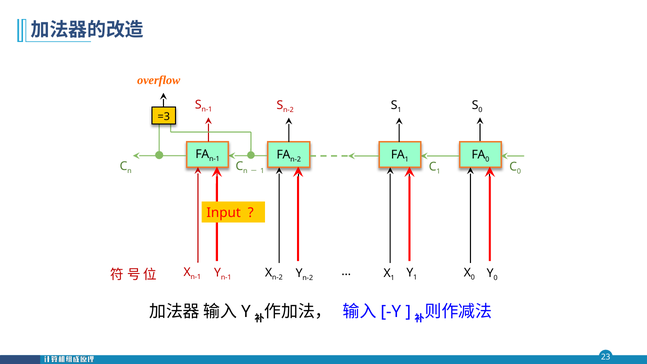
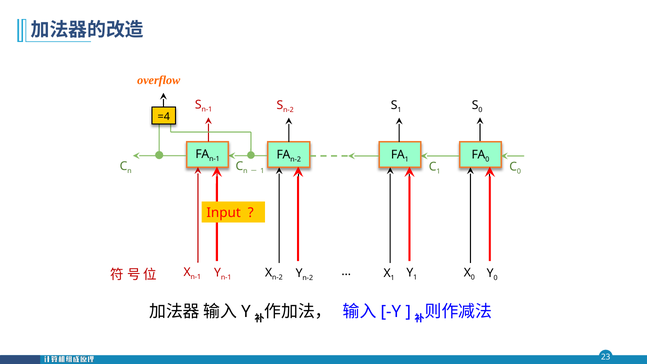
=3: =3 -> =4
